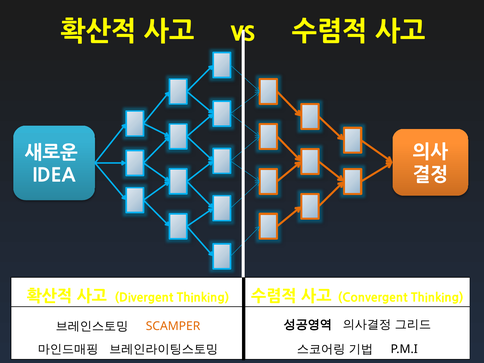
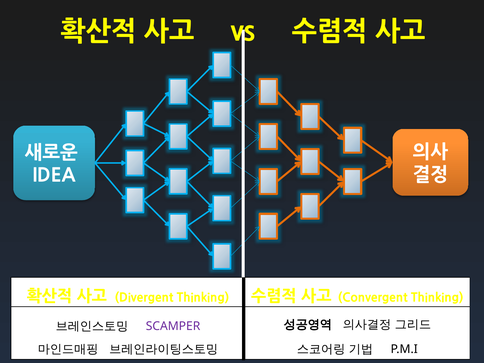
SCAMPER colour: orange -> purple
